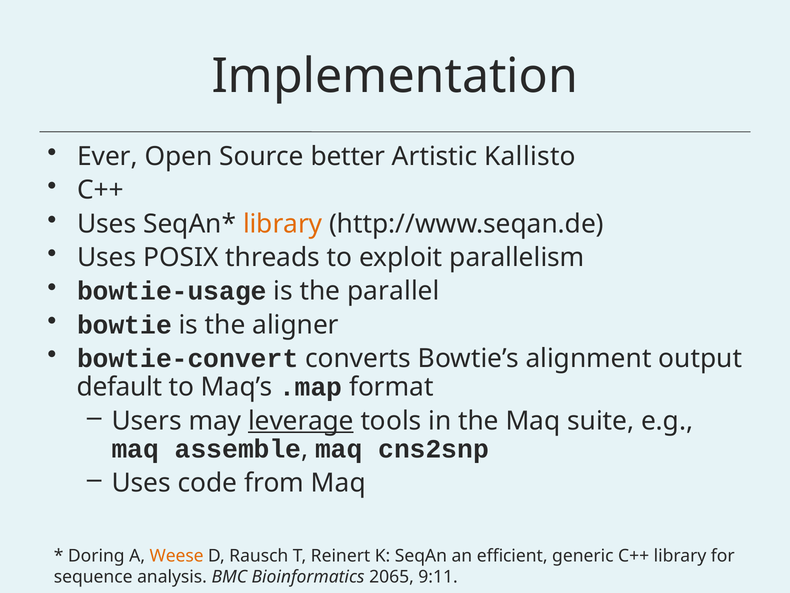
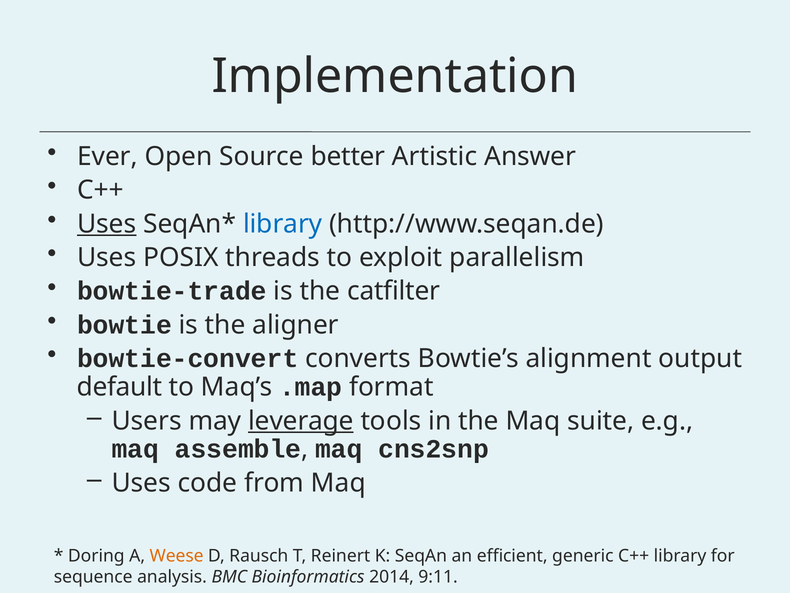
Kallisto: Kallisto -> Answer
Uses at (107, 224) underline: none -> present
library at (283, 224) colour: orange -> blue
bowtie-usage: bowtie-usage -> bowtie-trade
parallel: parallel -> catfilter
2065: 2065 -> 2014
